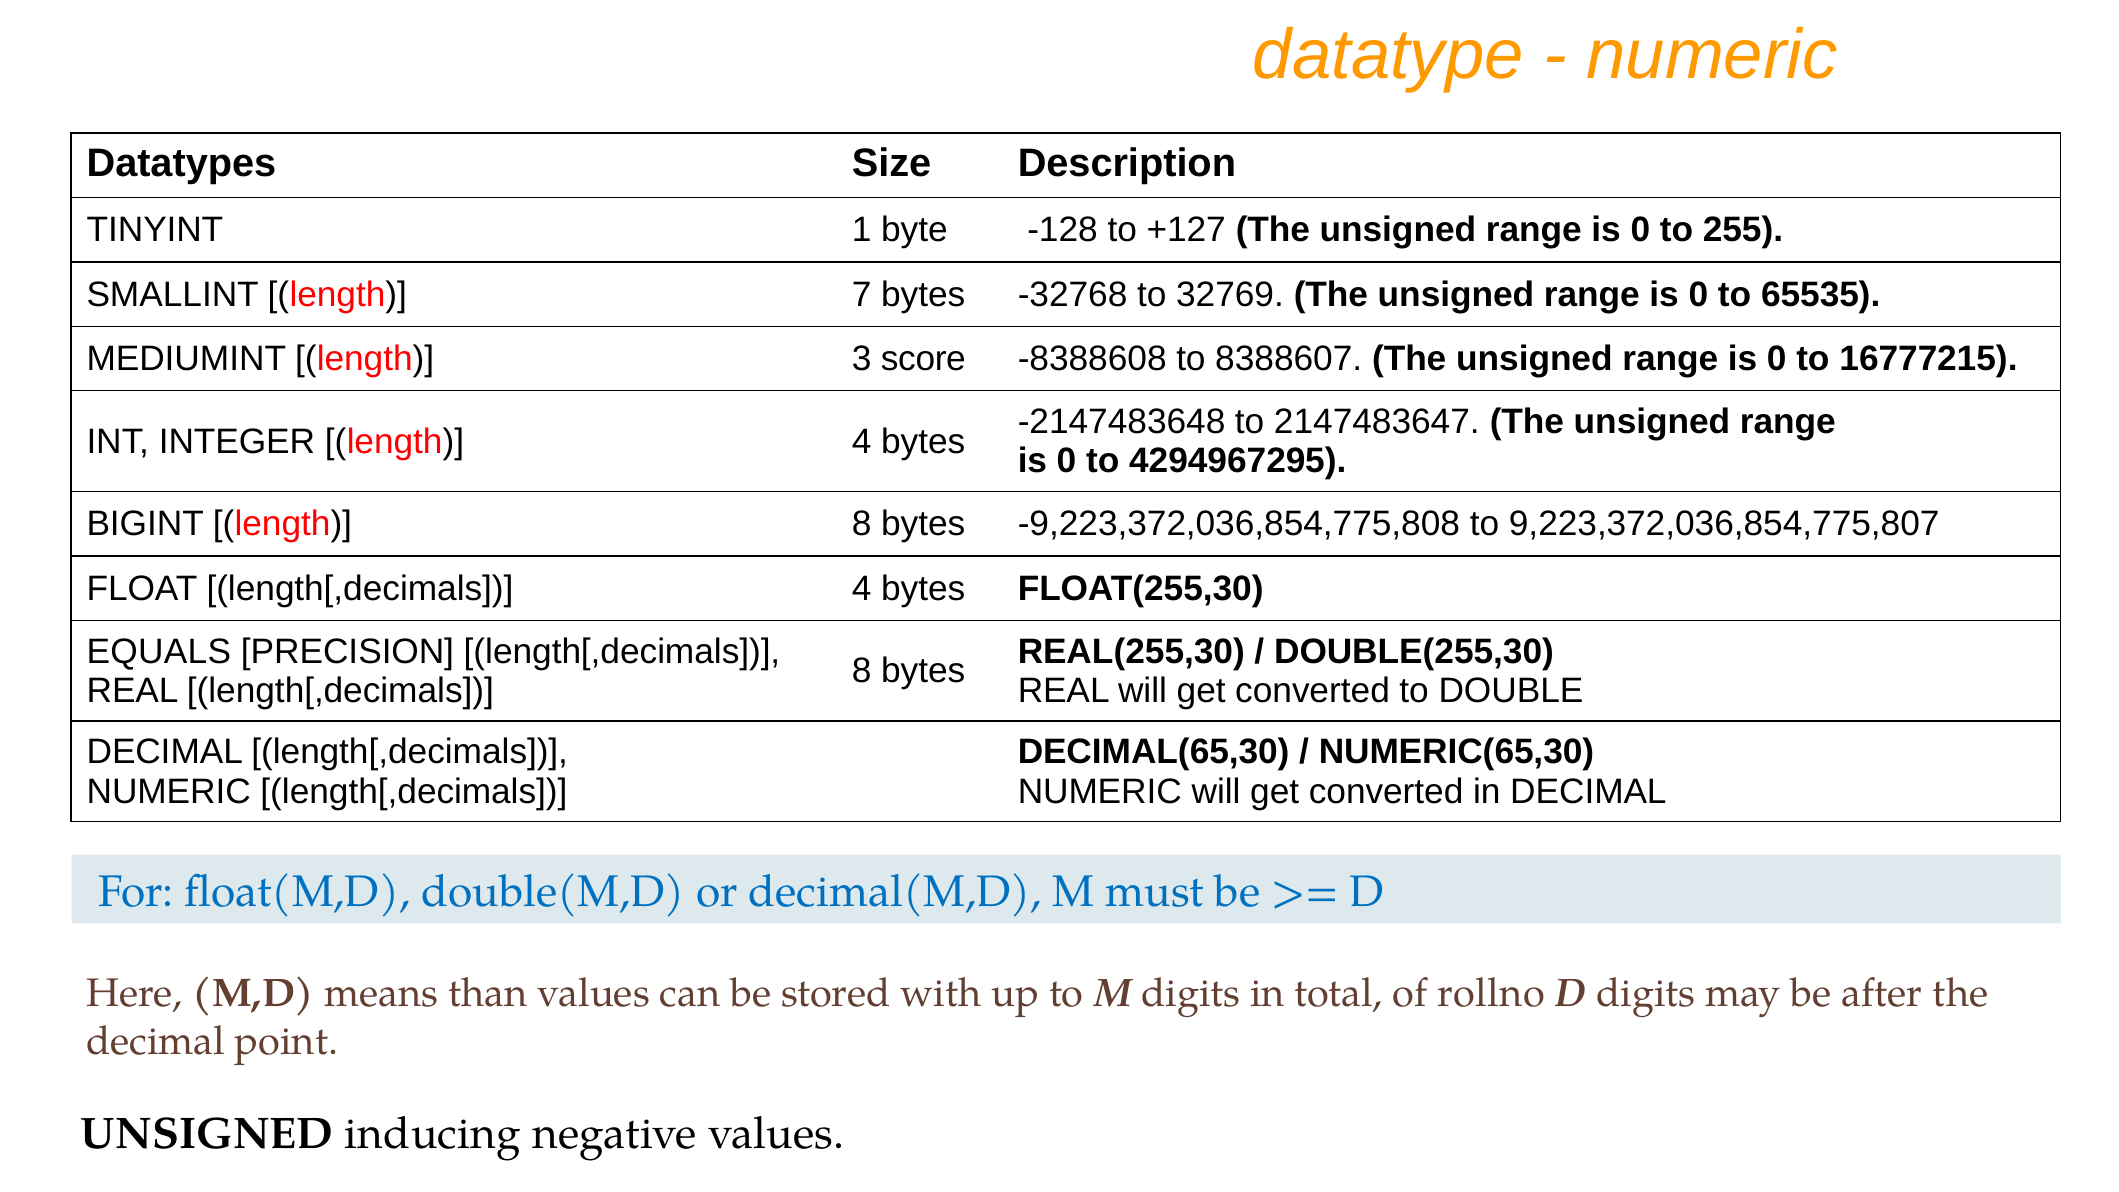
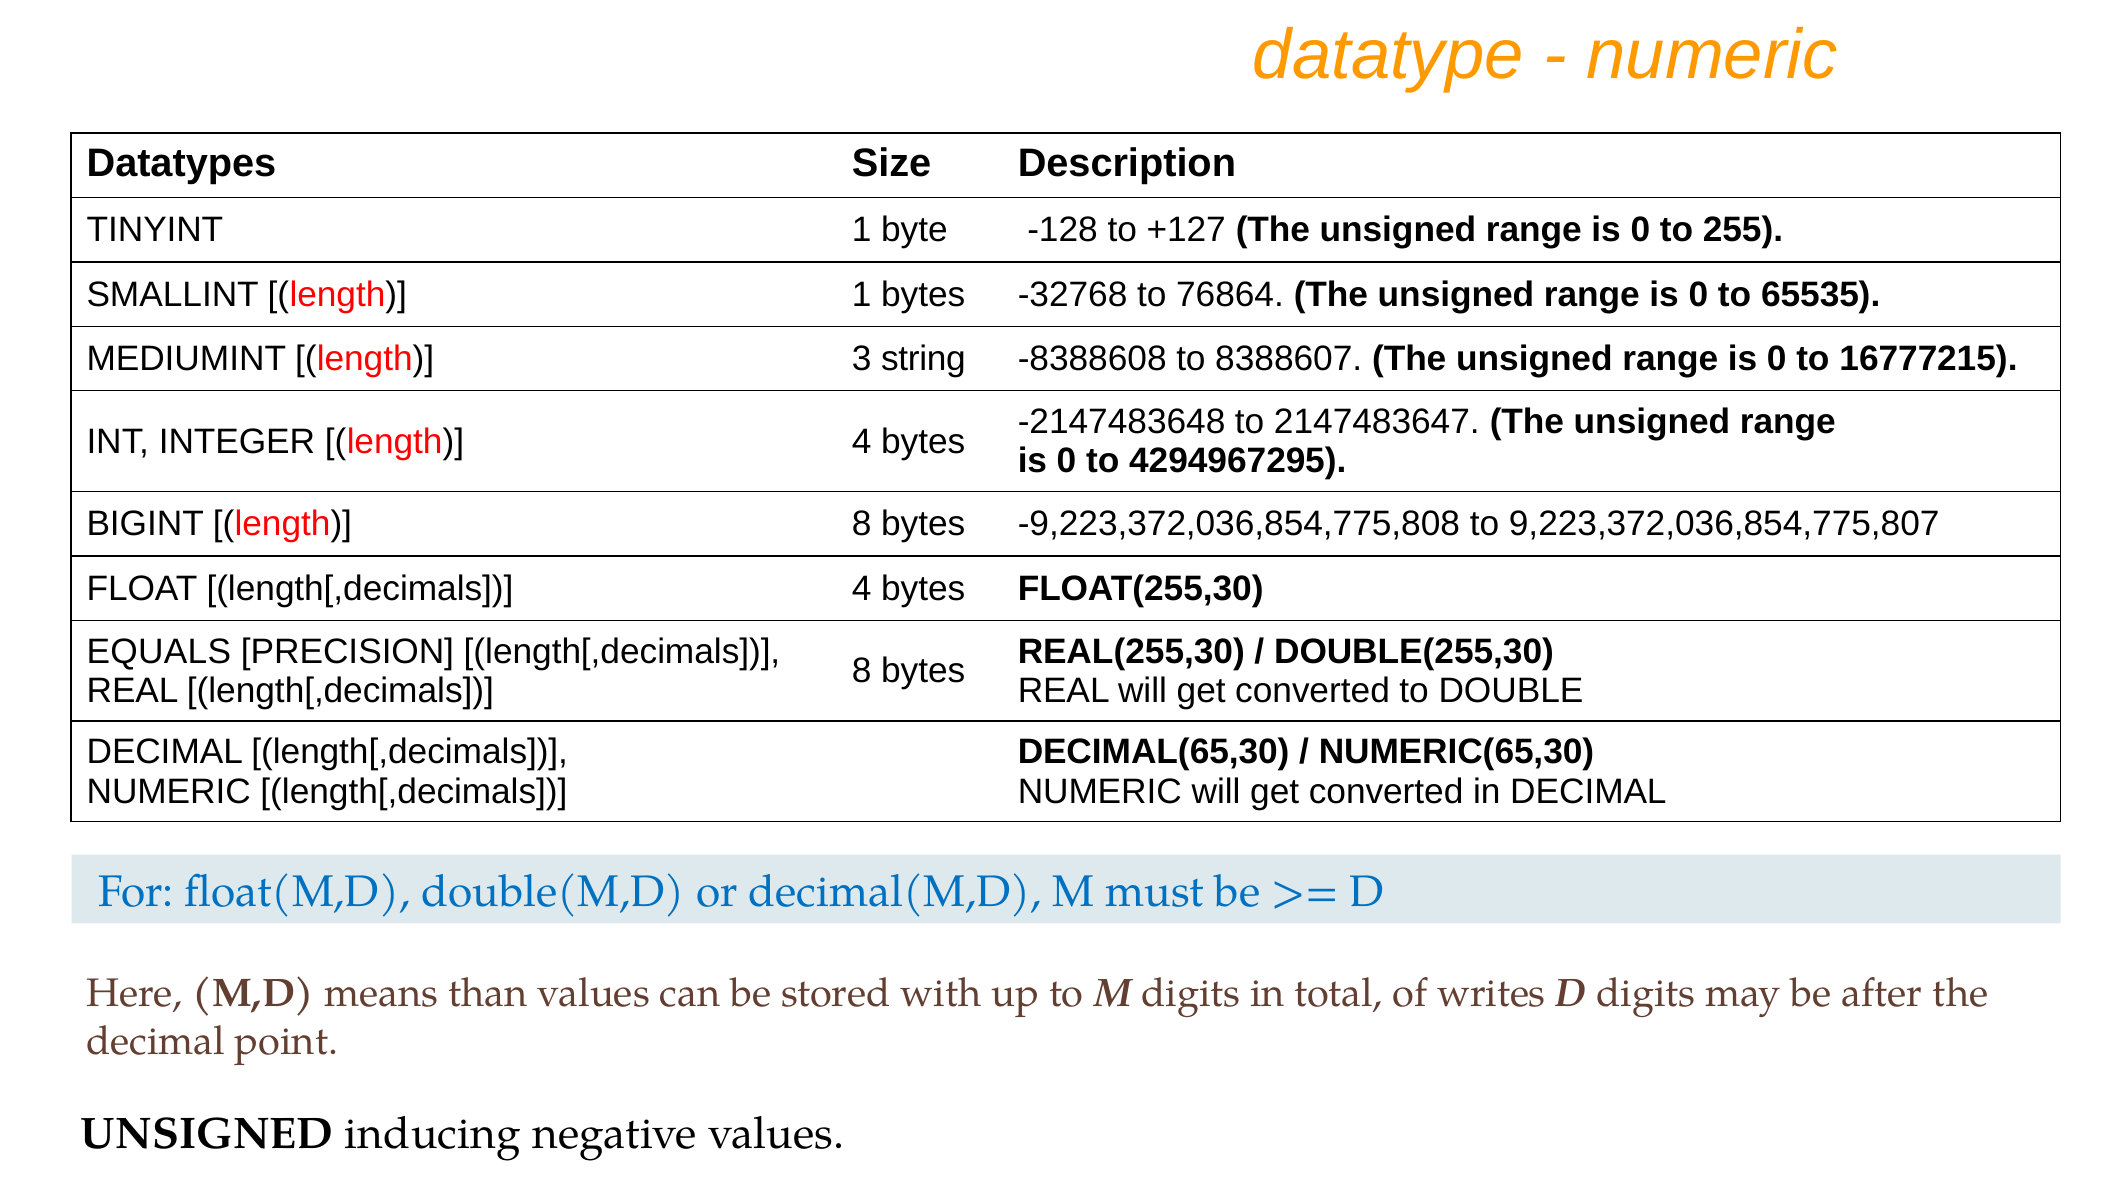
length 7: 7 -> 1
32769: 32769 -> 76864
score: score -> string
rollno: rollno -> writes
